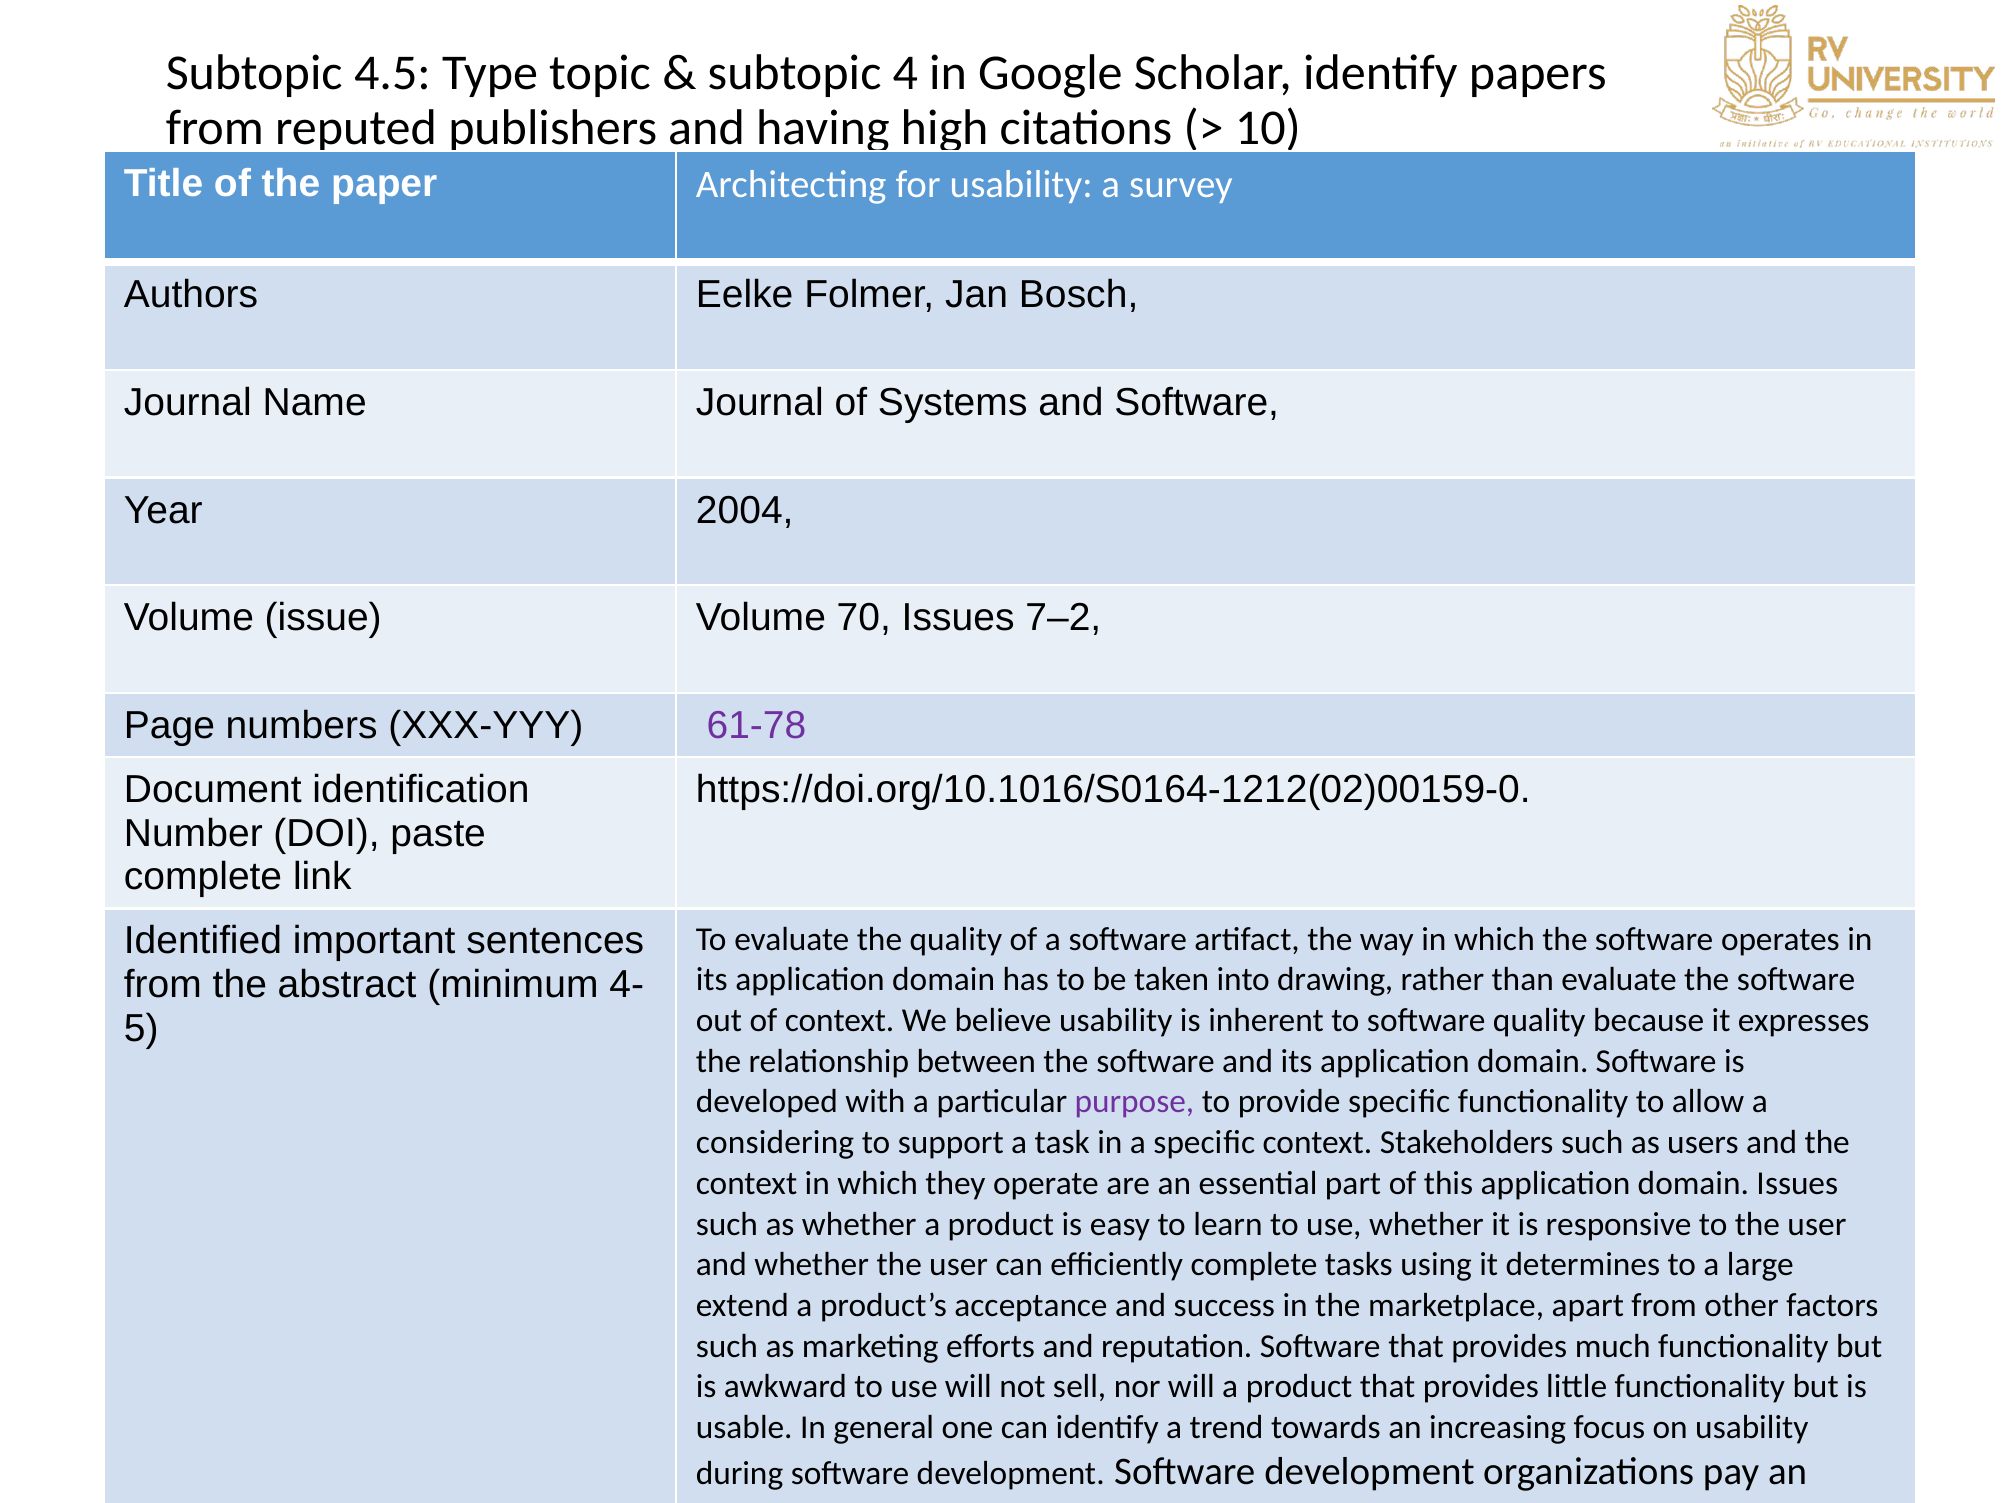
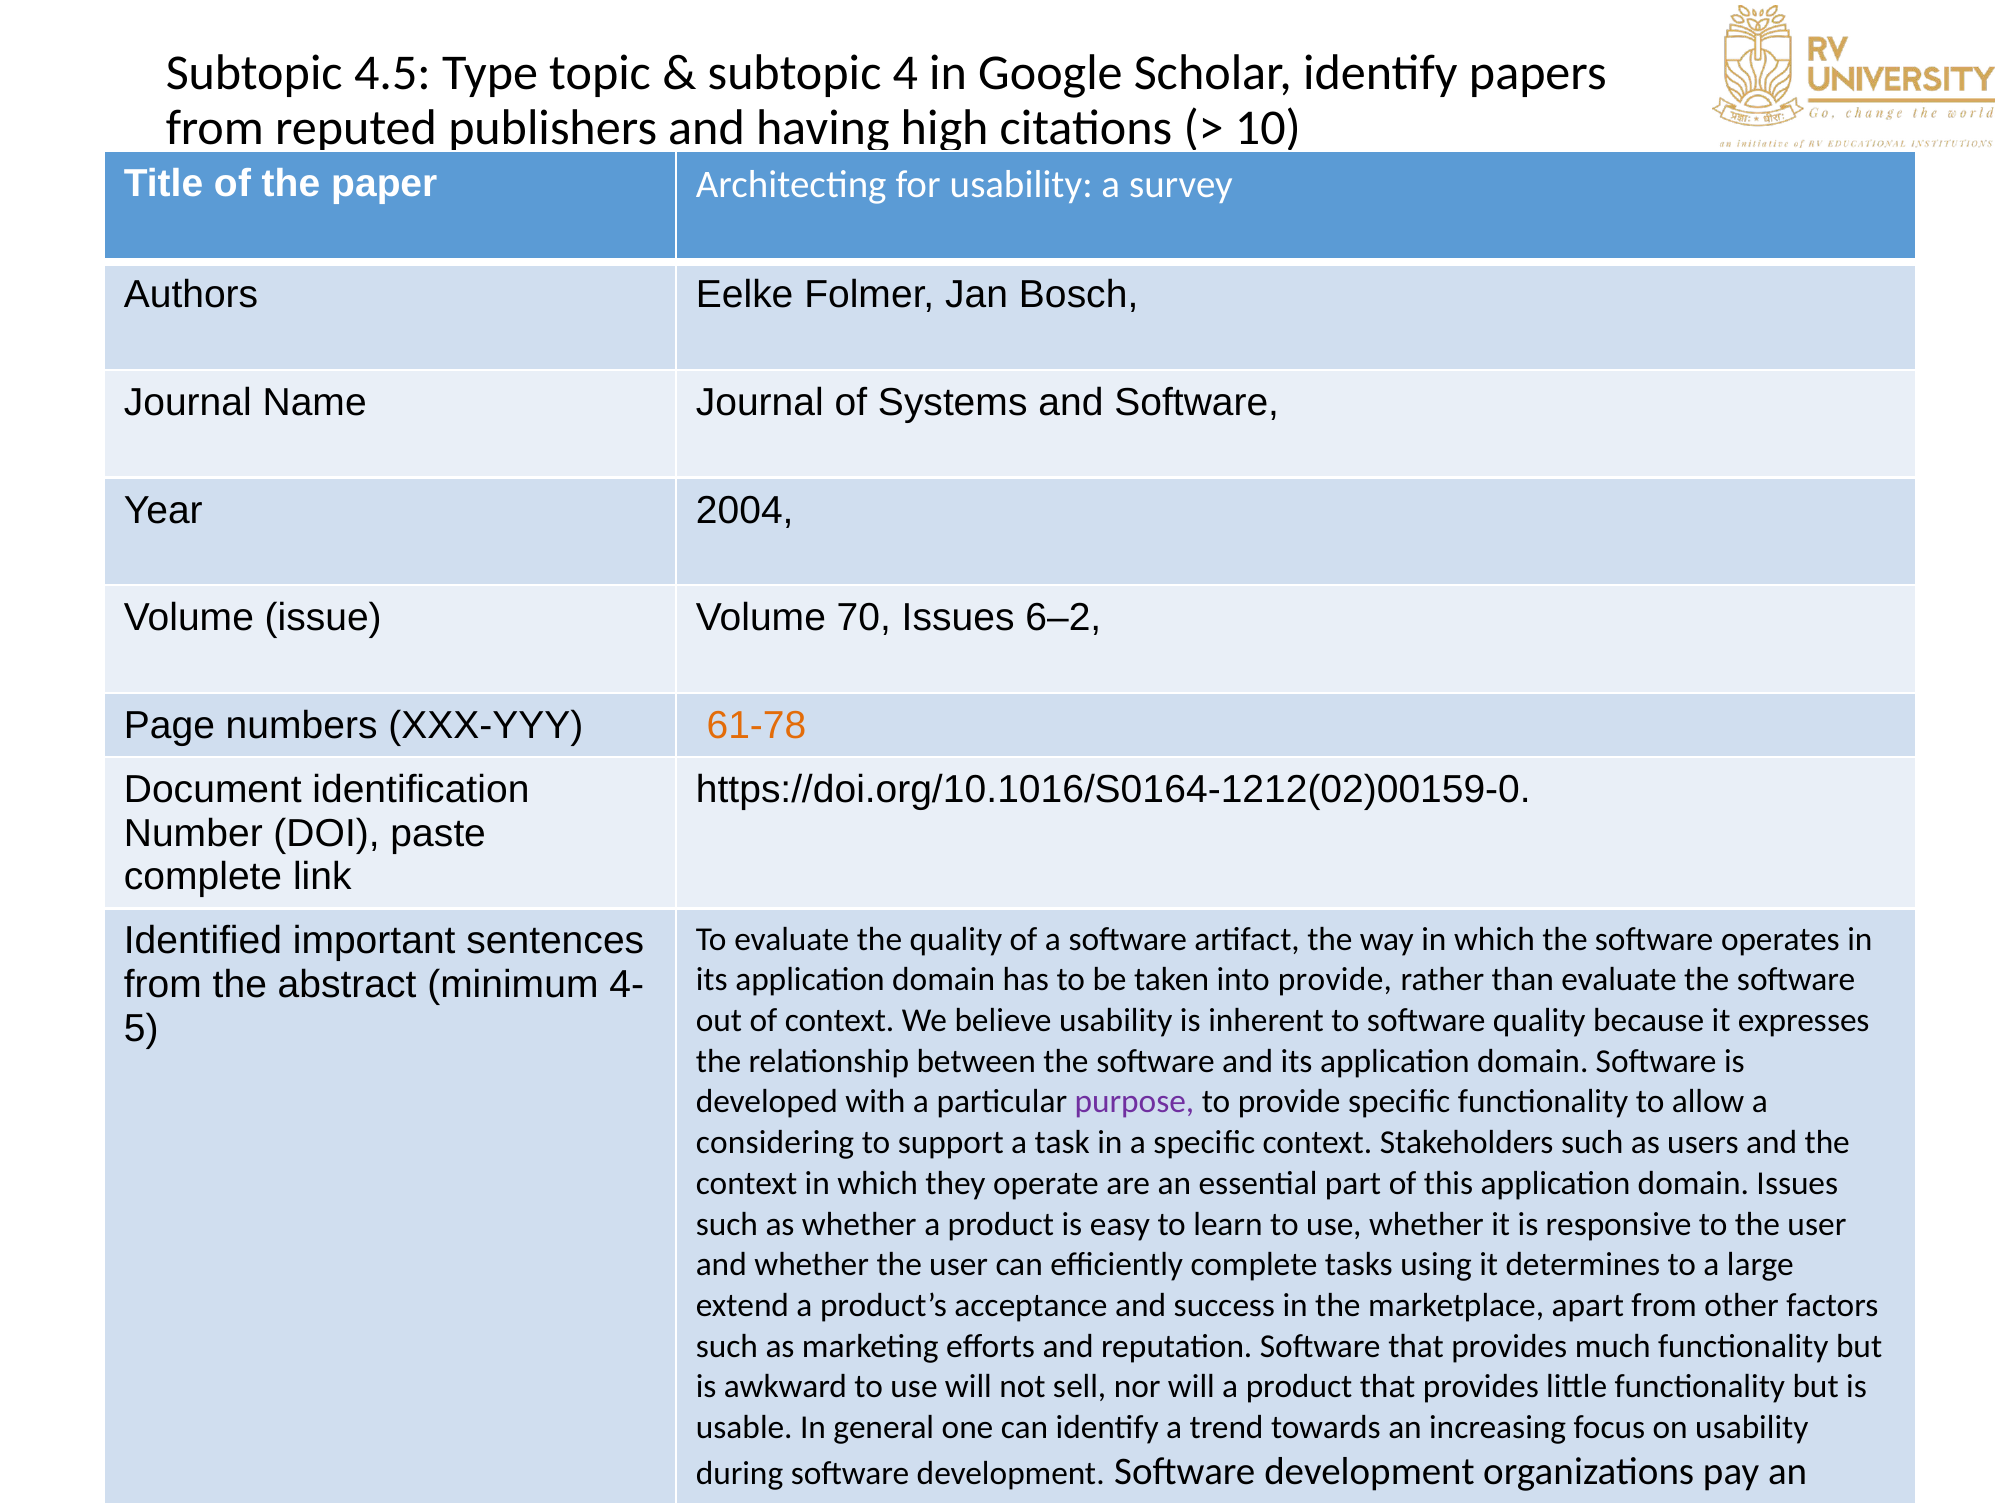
7–2: 7–2 -> 6–2
61-78 colour: purple -> orange
into drawing: drawing -> provide
